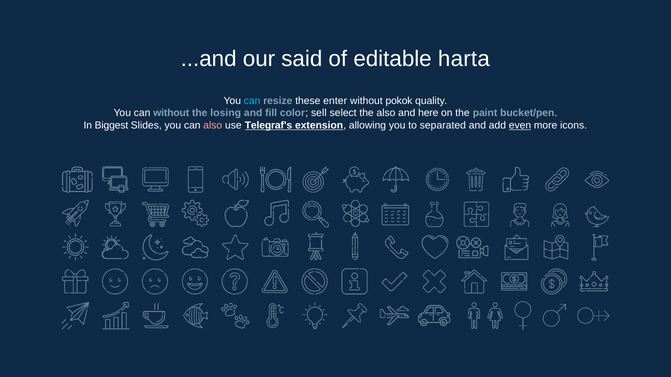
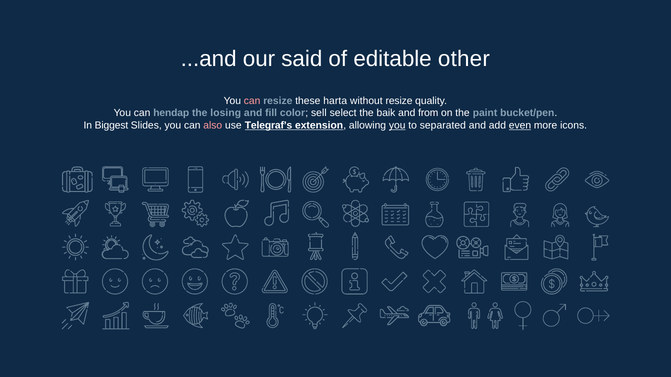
harta: harta -> other
can at (252, 101) colour: light blue -> pink
enter: enter -> harta
without pokok: pokok -> resize
can without: without -> hendap
the also: also -> baik
here: here -> from
you at (397, 125) underline: none -> present
